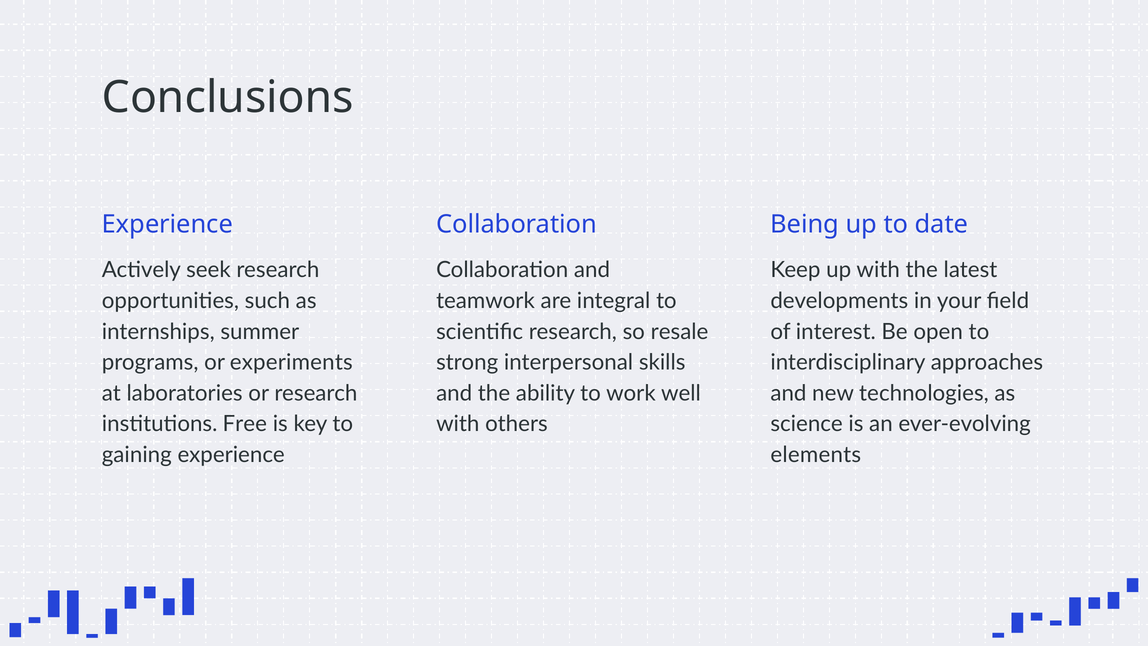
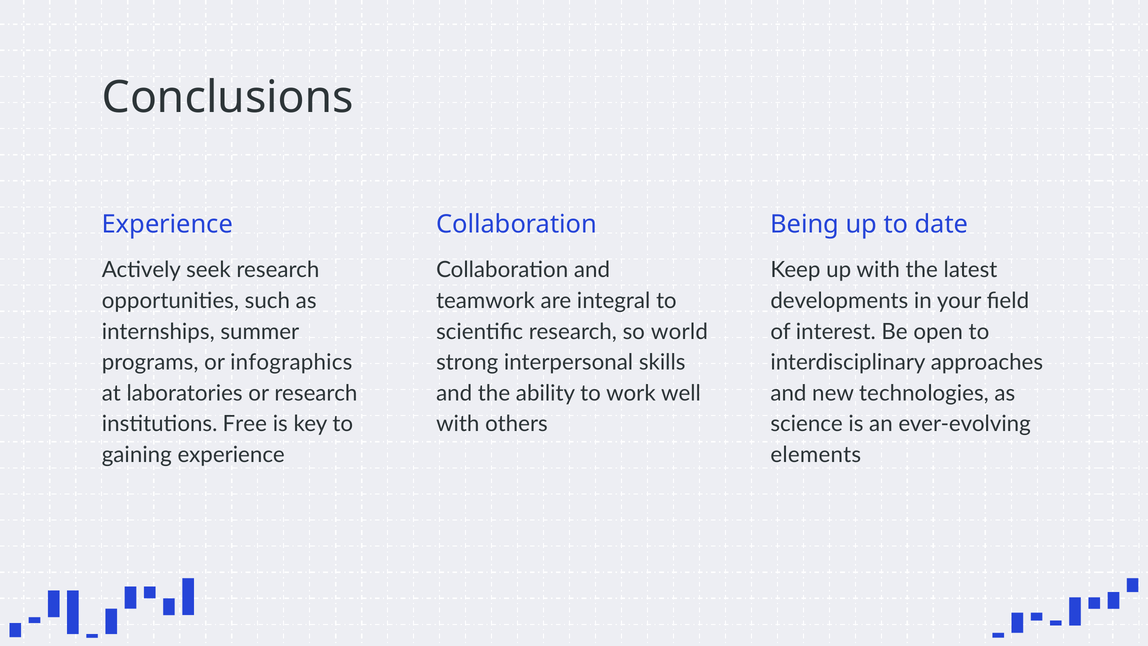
resale: resale -> world
experiments: experiments -> infographics
